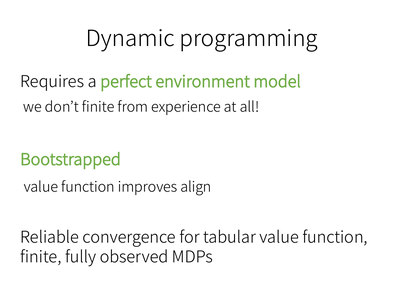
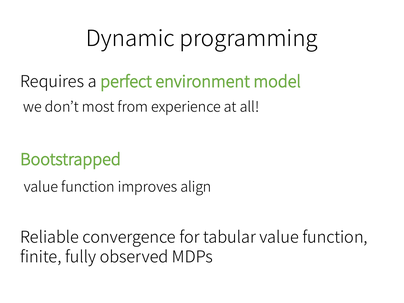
don’t finite: finite -> most
